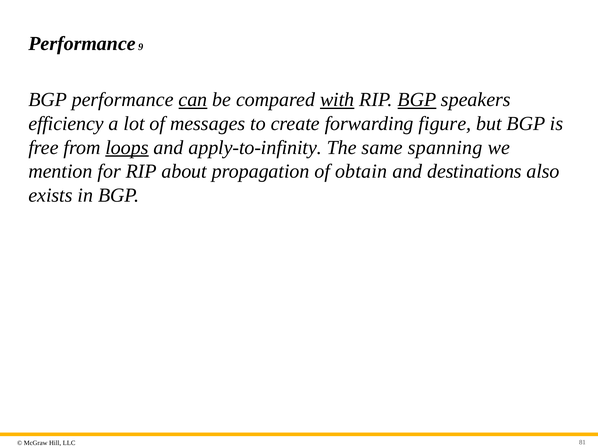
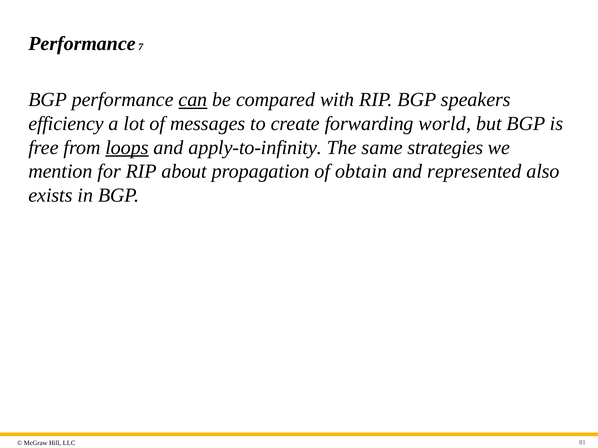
9: 9 -> 7
with underline: present -> none
BGP at (417, 100) underline: present -> none
figure: figure -> world
spanning: spanning -> strategies
destinations: destinations -> represented
